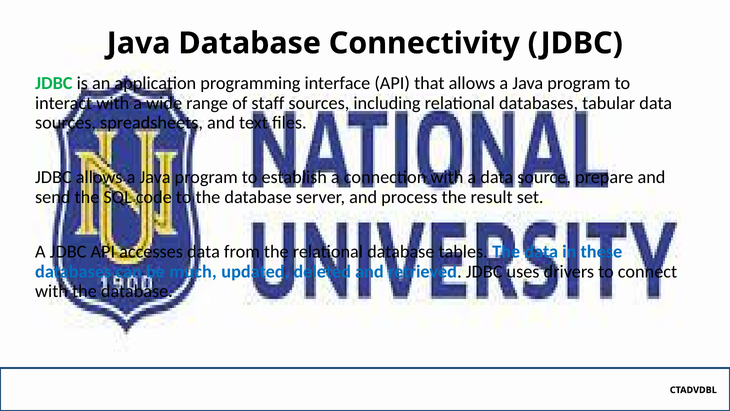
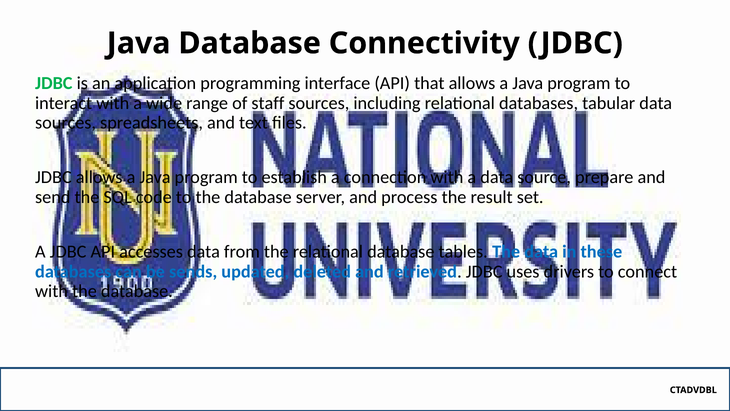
much: much -> sends
